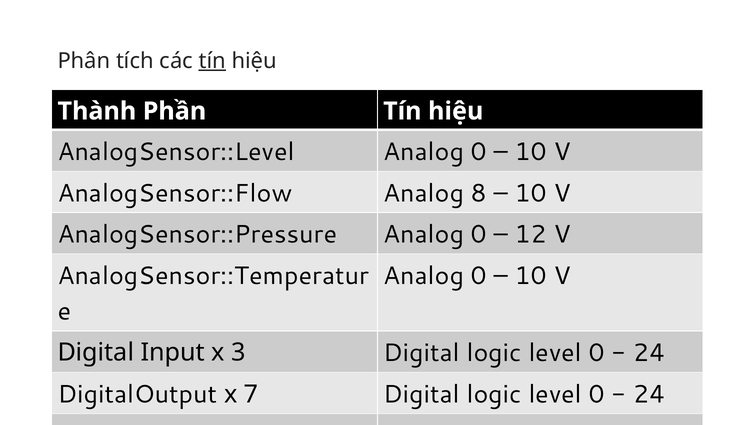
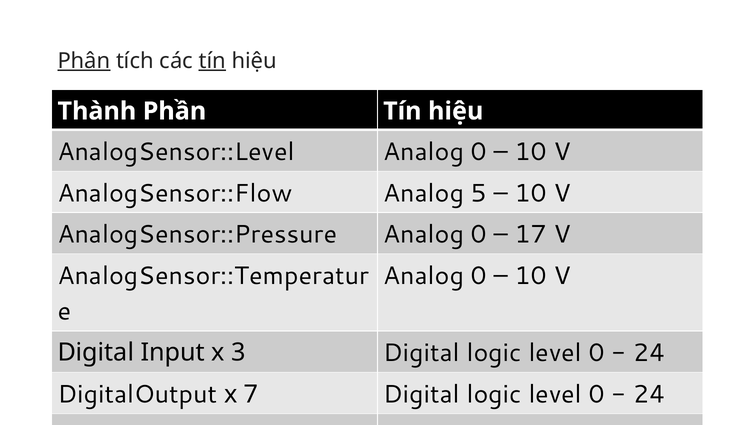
Phân underline: none -> present
8: 8 -> 5
12: 12 -> 17
